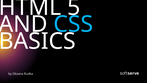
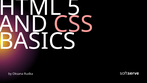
CSS colour: light blue -> pink
